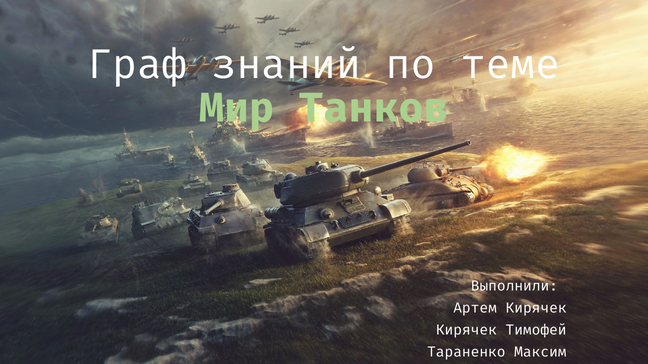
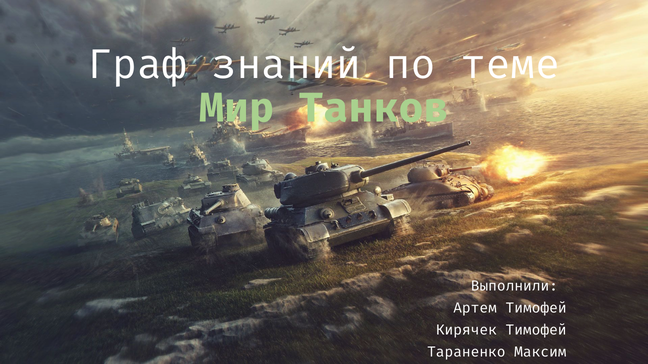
Артем Кирячек: Кирячек -> Тимофей
